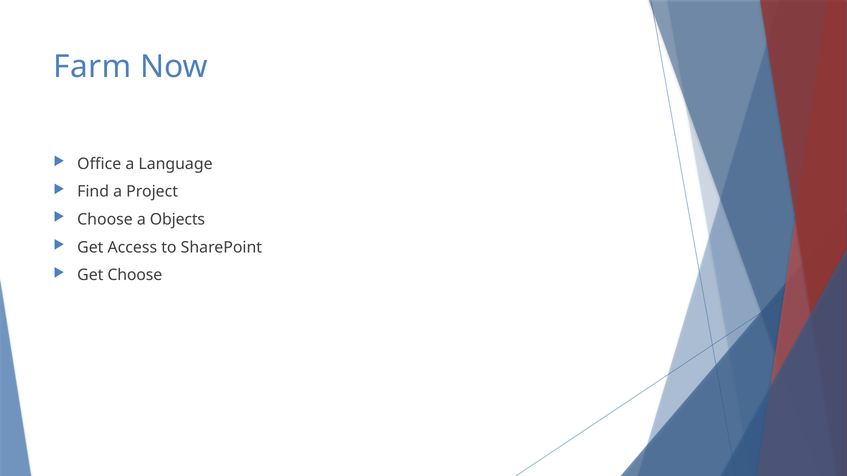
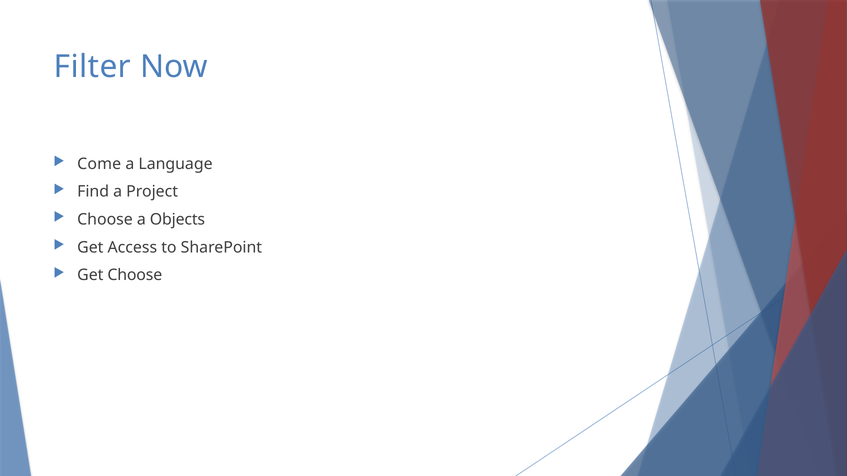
Farm: Farm -> Filter
Office: Office -> Come
